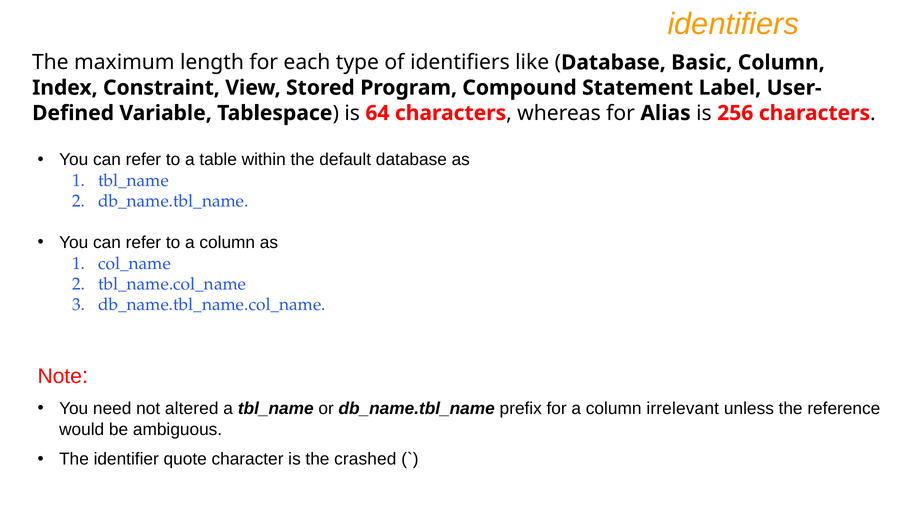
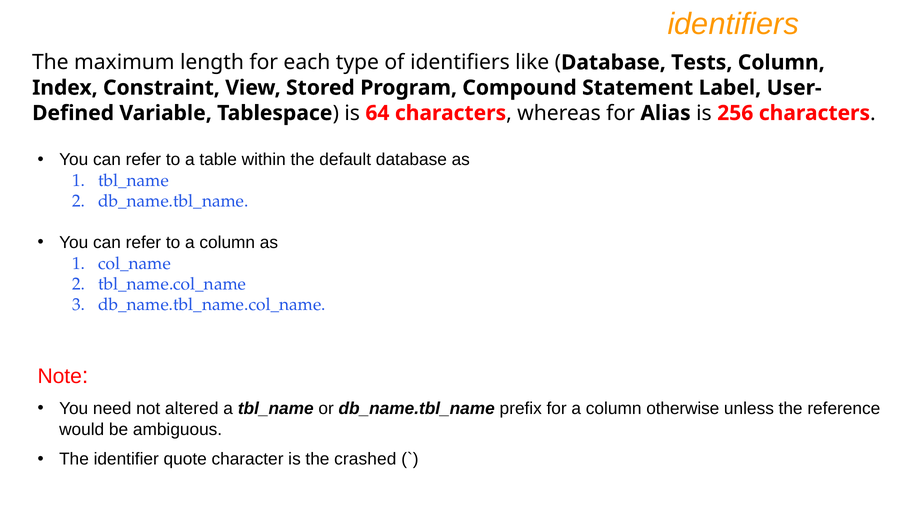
Basic: Basic -> Tests
irrelevant: irrelevant -> otherwise
